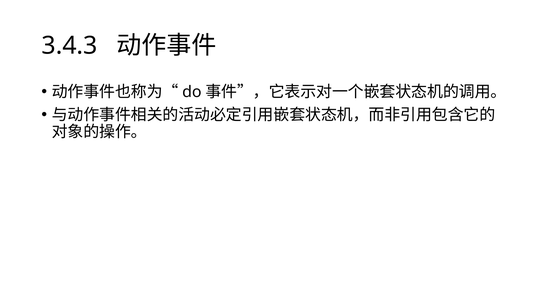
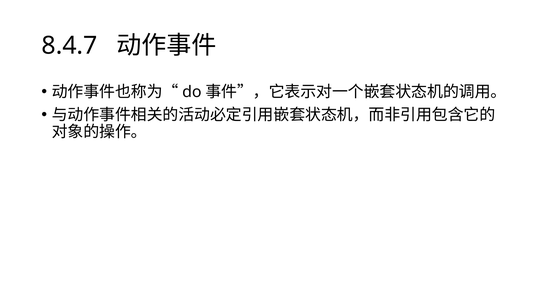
3.4.3: 3.4.3 -> 8.4.7
